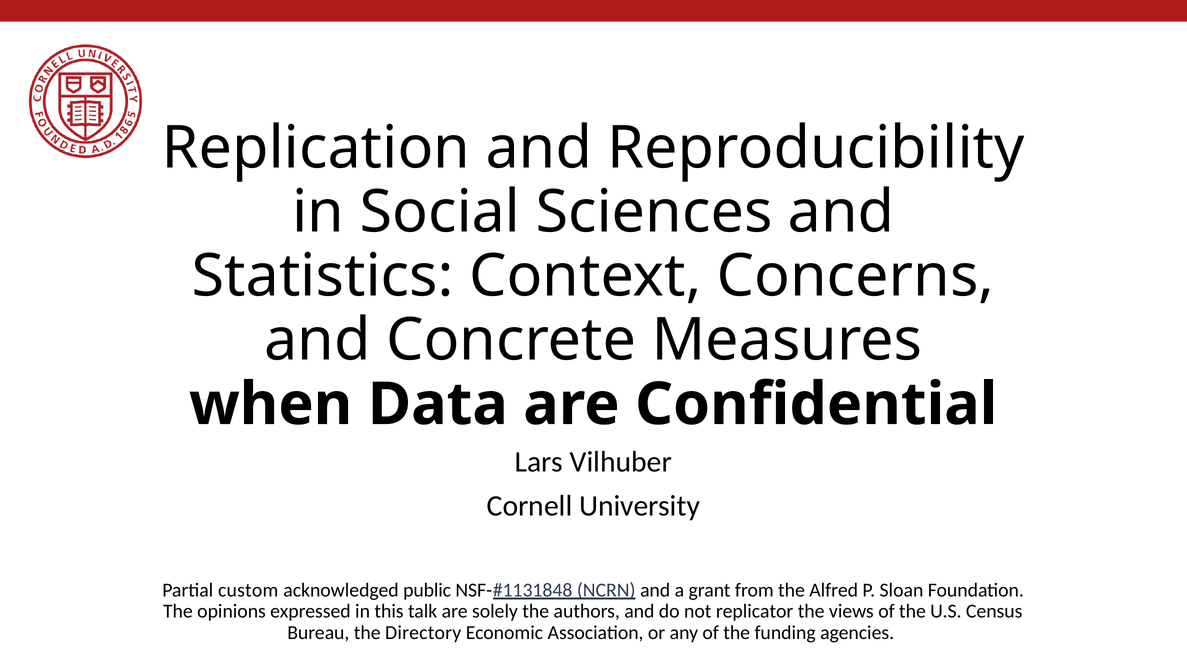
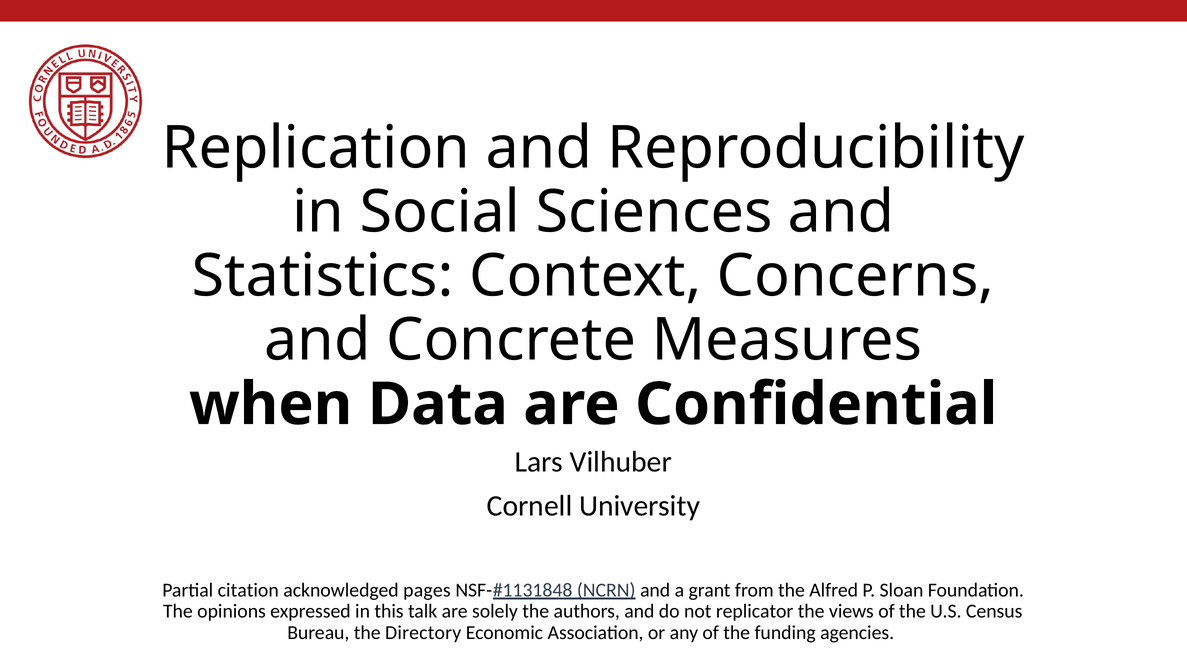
custom: custom -> citation
public: public -> pages
